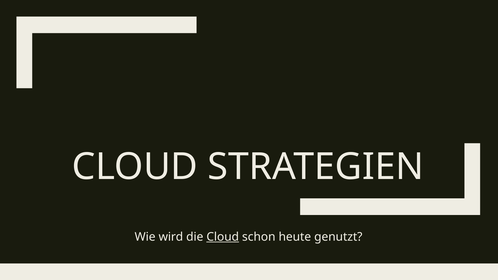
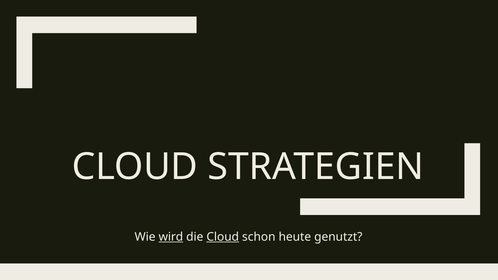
wird underline: none -> present
